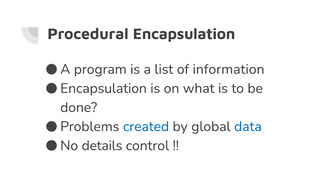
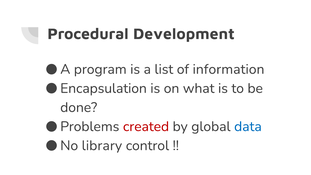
Procedural Encapsulation: Encapsulation -> Development
created colour: blue -> red
details: details -> library
